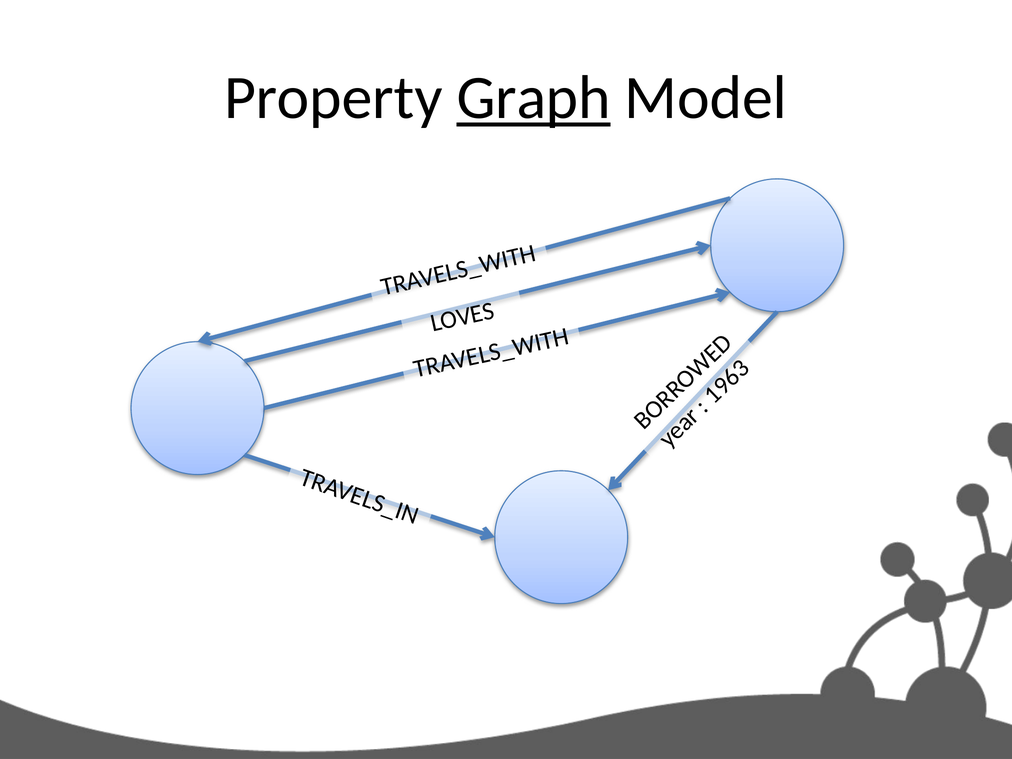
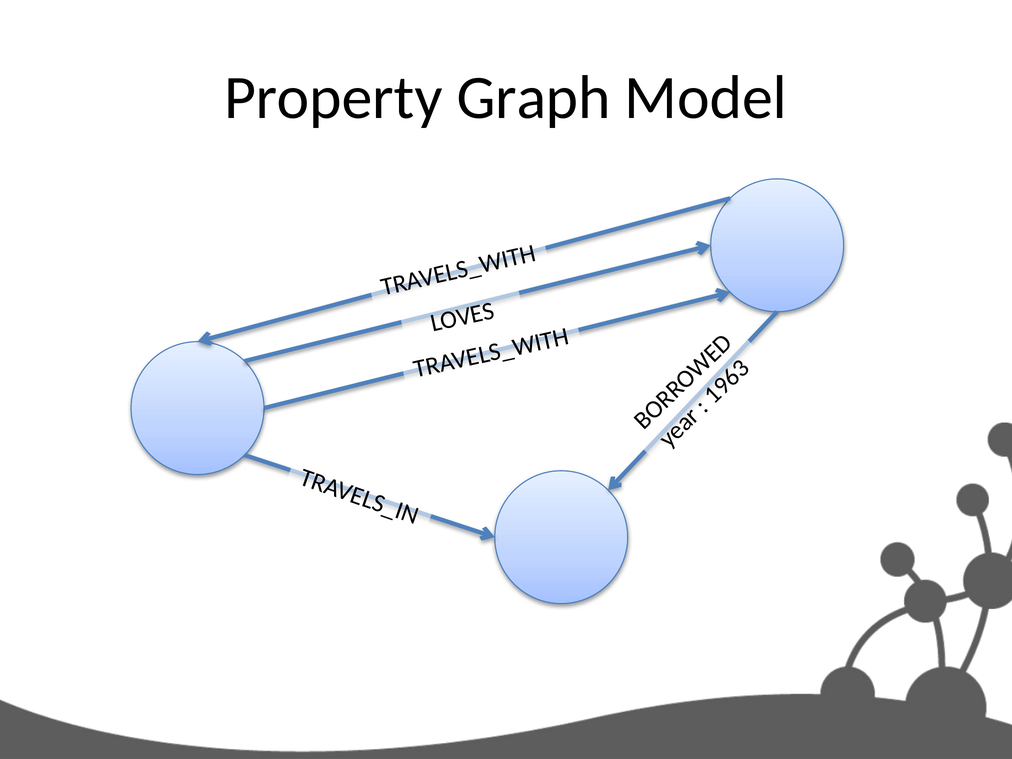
Graph underline: present -> none
